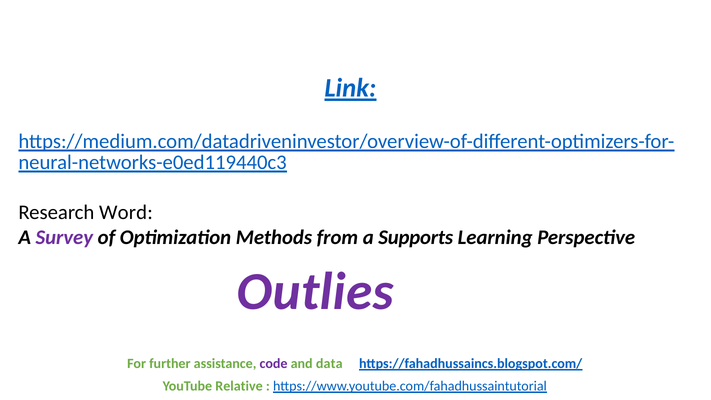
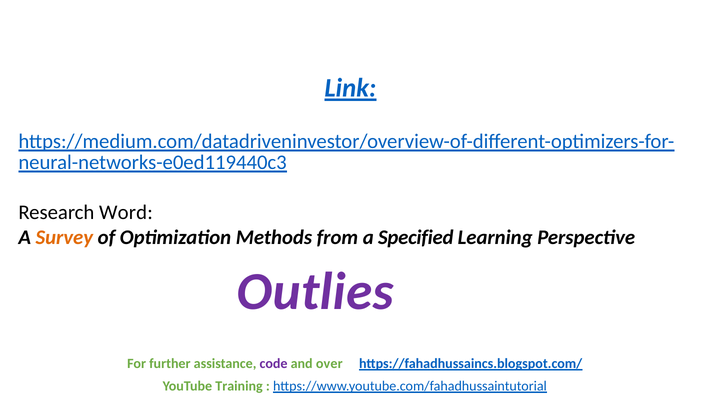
Survey colour: purple -> orange
Supports: Supports -> Specified
data: data -> over
Relative: Relative -> Training
